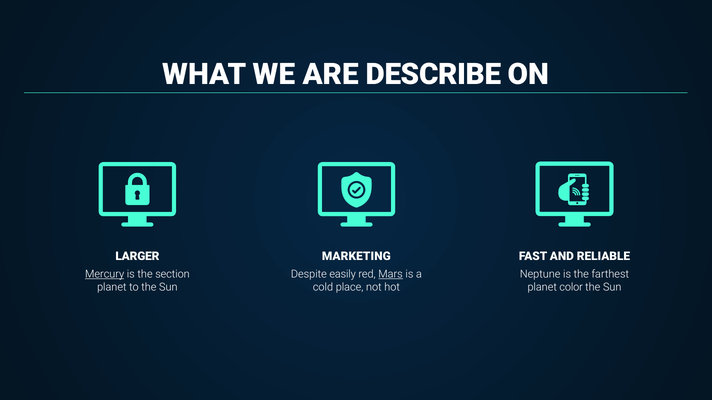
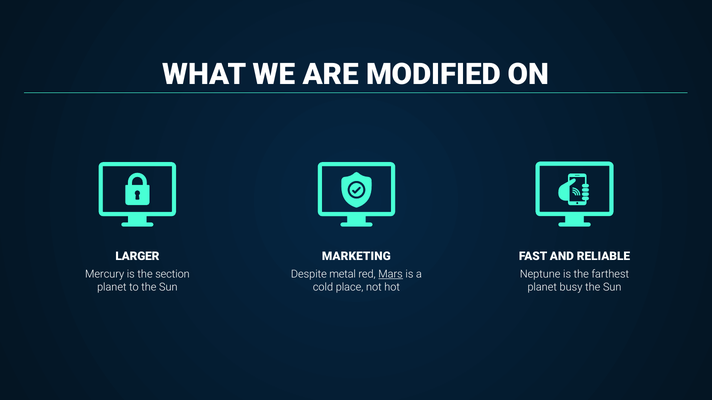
DESCRIBE: DESCRIBE -> MODIFIED
Mercury underline: present -> none
easily: easily -> metal
color: color -> busy
